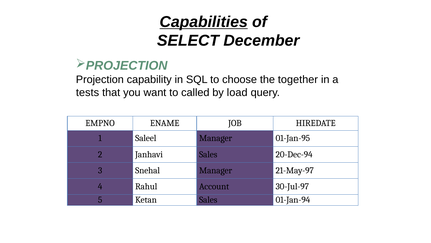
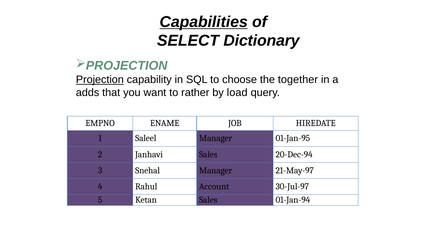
December: December -> Dictionary
Projection underline: none -> present
tests: tests -> adds
called: called -> rather
